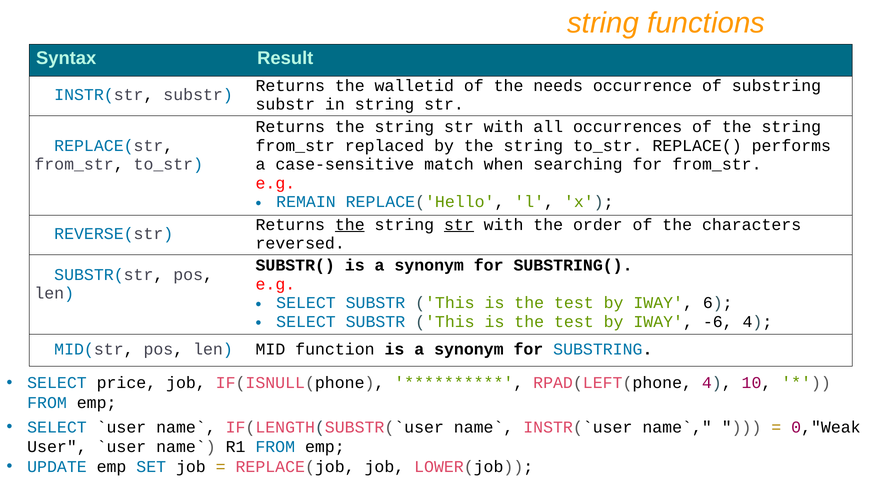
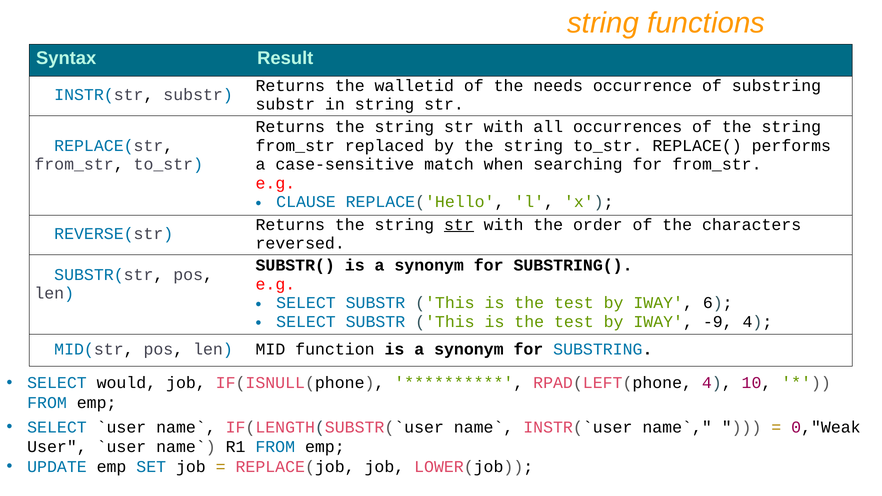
REMAIN: REMAIN -> CLAUSE
the at (350, 225) underline: present -> none
-6: -6 -> -9
price: price -> would
